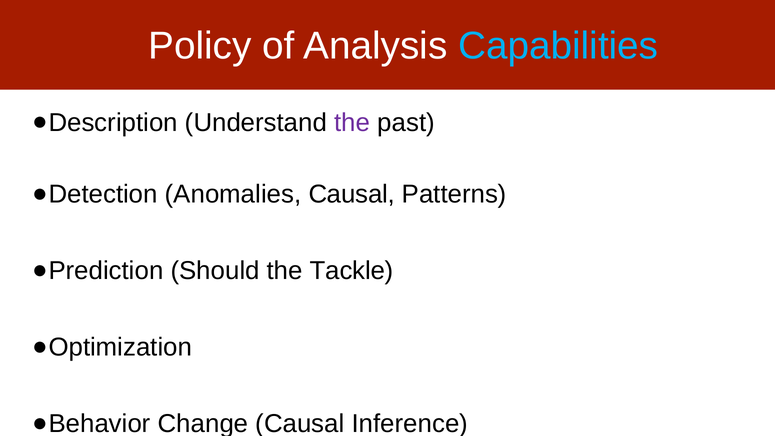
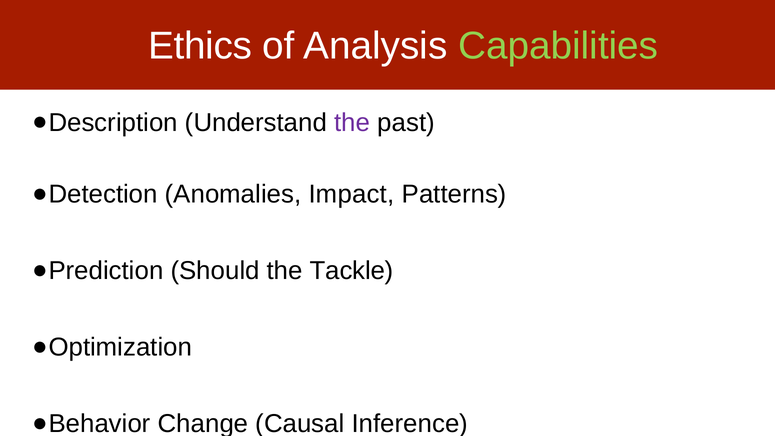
Policy: Policy -> Ethics
Capabilities colour: light blue -> light green
Anomalies Causal: Causal -> Impact
